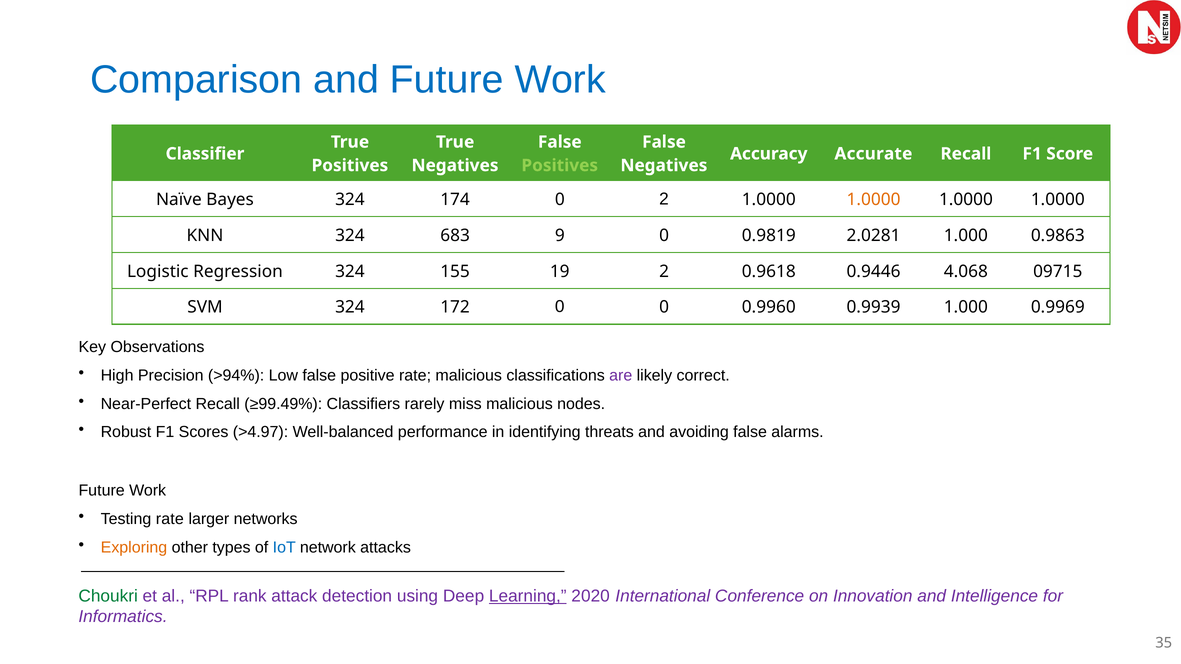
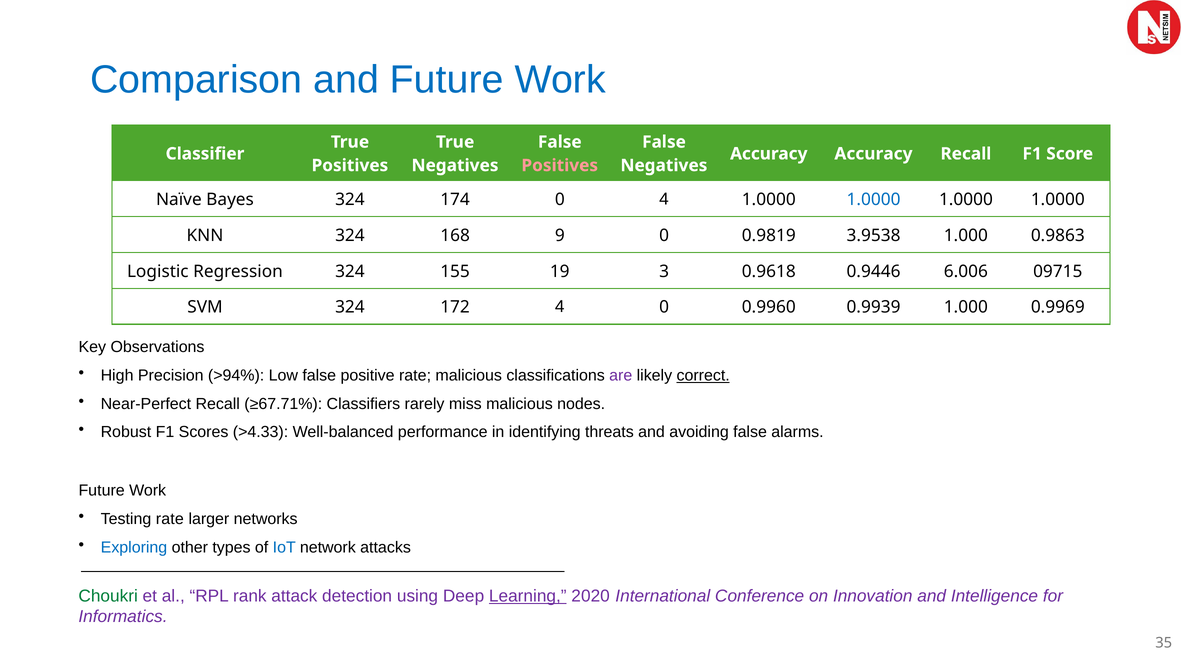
Accuracy Accurate: Accurate -> Accuracy
Positives at (560, 166) colour: light green -> pink
0 2: 2 -> 4
1.0000 at (874, 200) colour: orange -> blue
683: 683 -> 168
2.0281: 2.0281 -> 3.9538
19 2: 2 -> 3
4.068: 4.068 -> 6.006
172 0: 0 -> 4
correct underline: none -> present
≥99.49%: ≥99.49% -> ≥67.71%
>4.97: >4.97 -> >4.33
Exploring colour: orange -> blue
